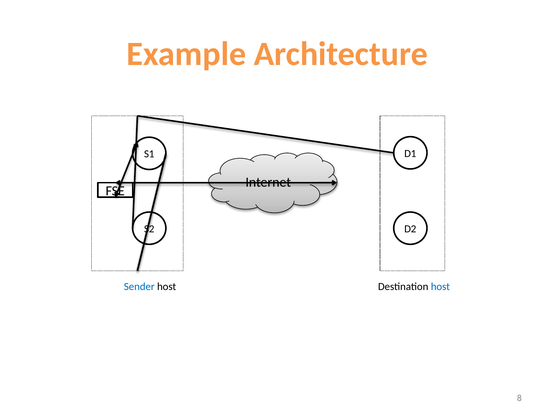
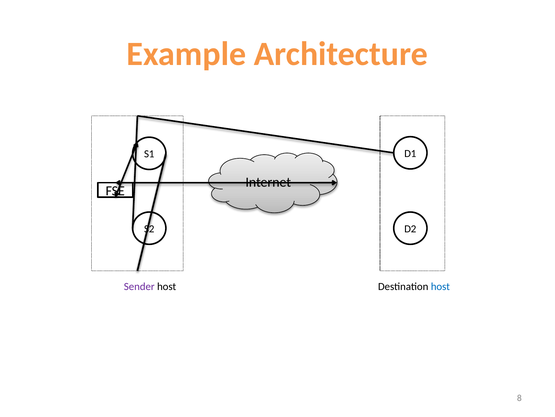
Sender colour: blue -> purple
